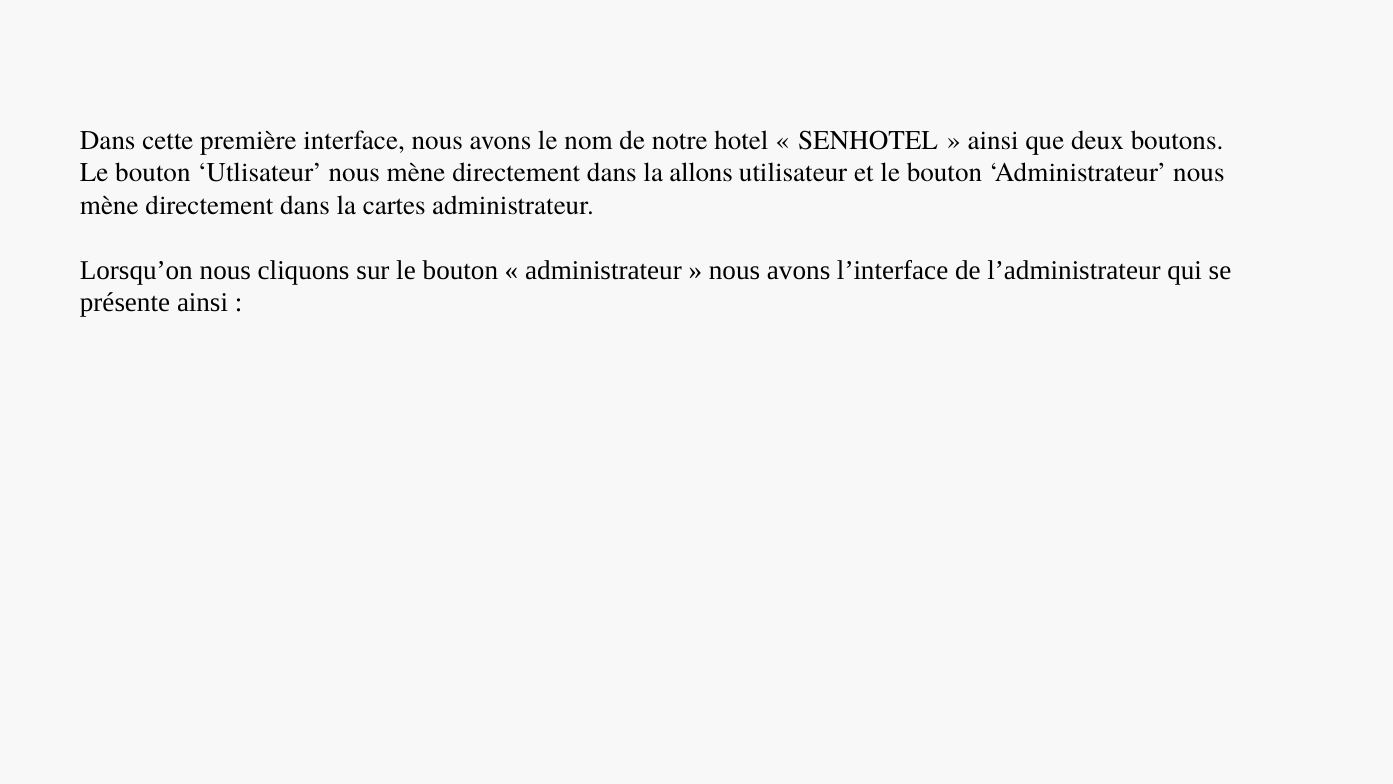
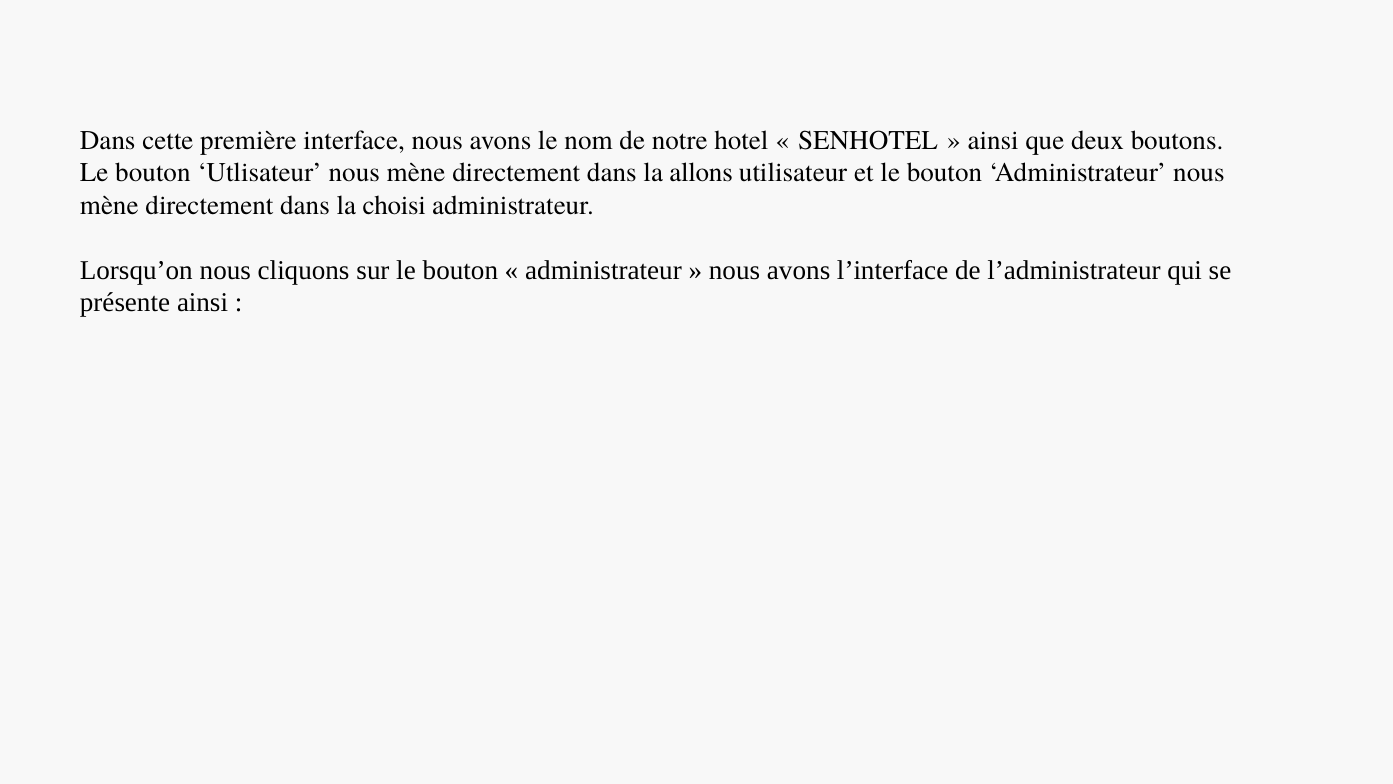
cartes: cartes -> choisi
